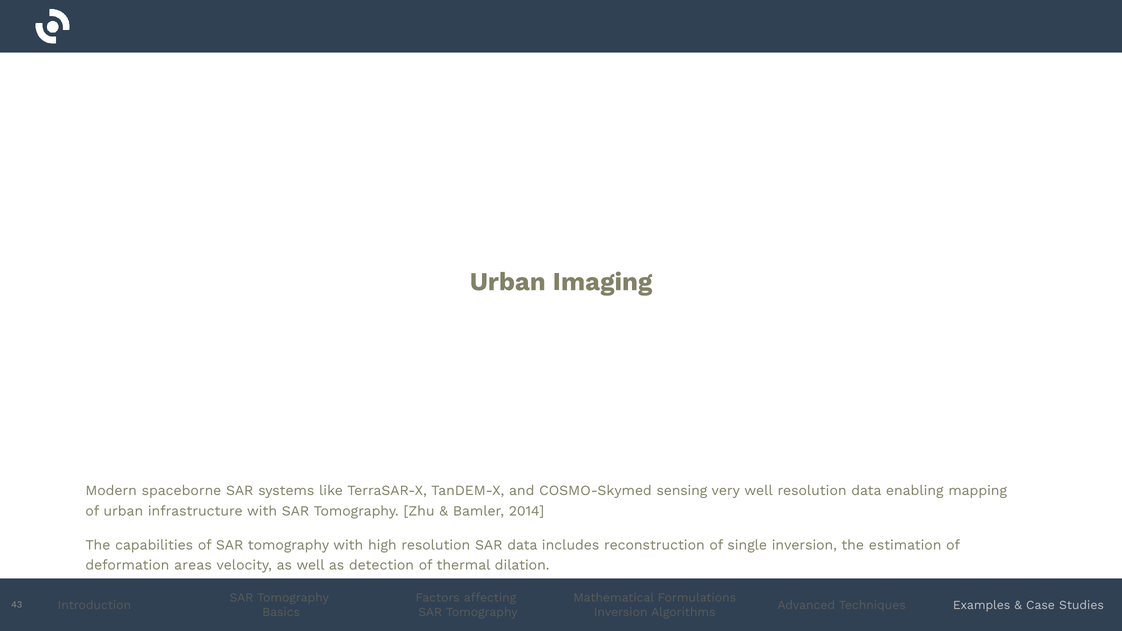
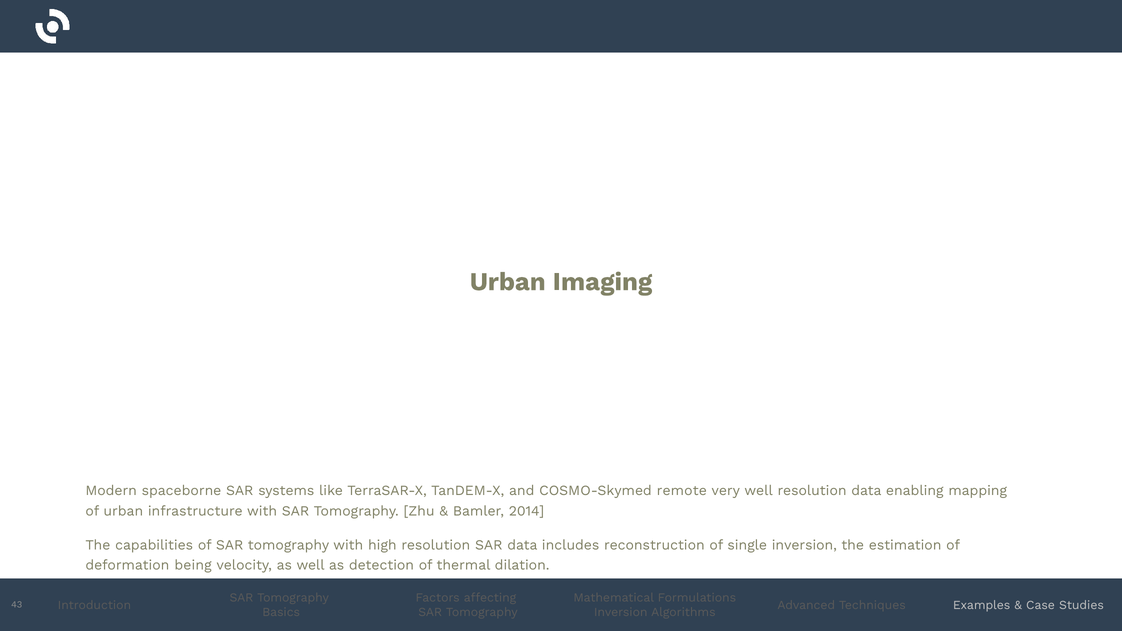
sensing: sensing -> remote
areas: areas -> being
